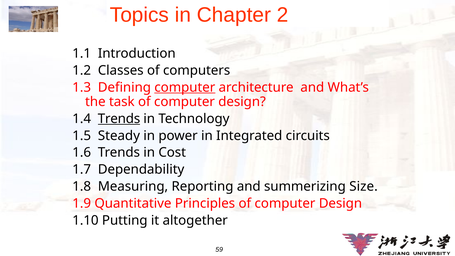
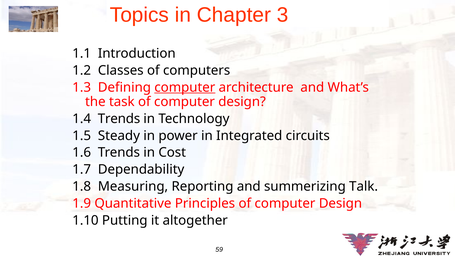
2: 2 -> 3
Trends at (119, 119) underline: present -> none
Size: Size -> Talk
